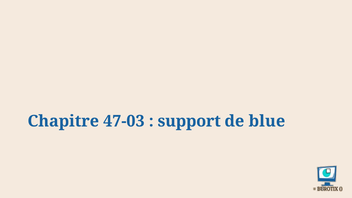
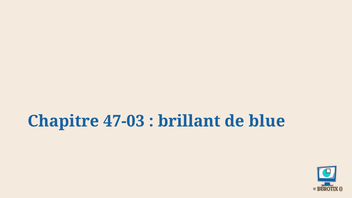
support: support -> brillant
